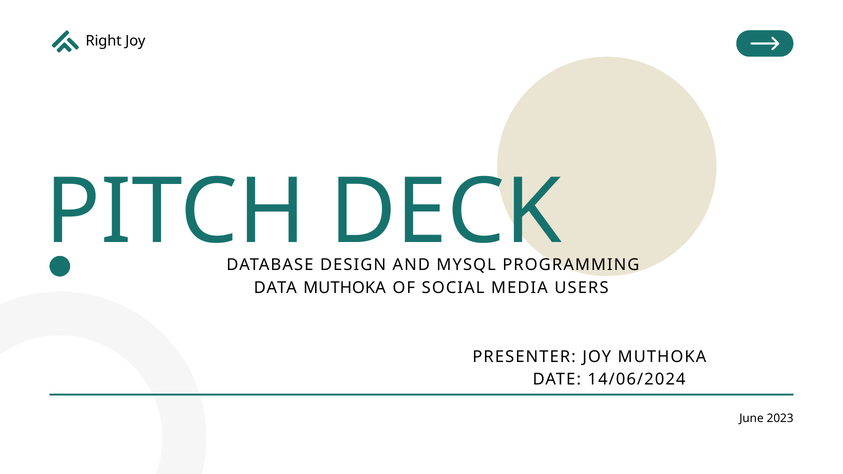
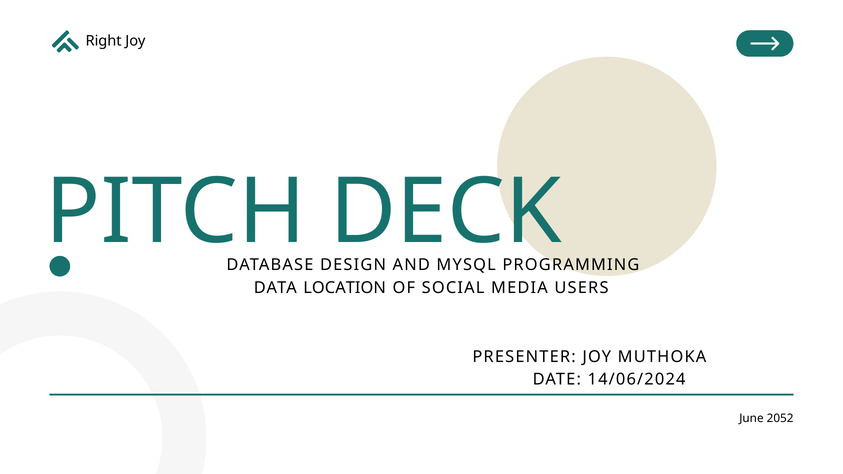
DATA MUTHOKA: MUTHOKA -> LOCATION
2023: 2023 -> 2052
